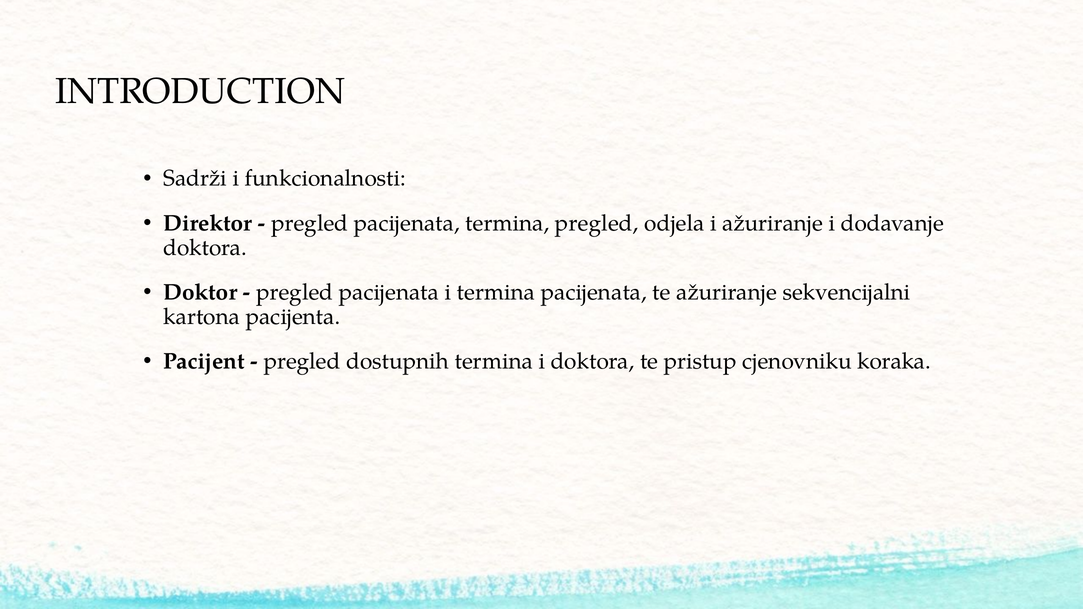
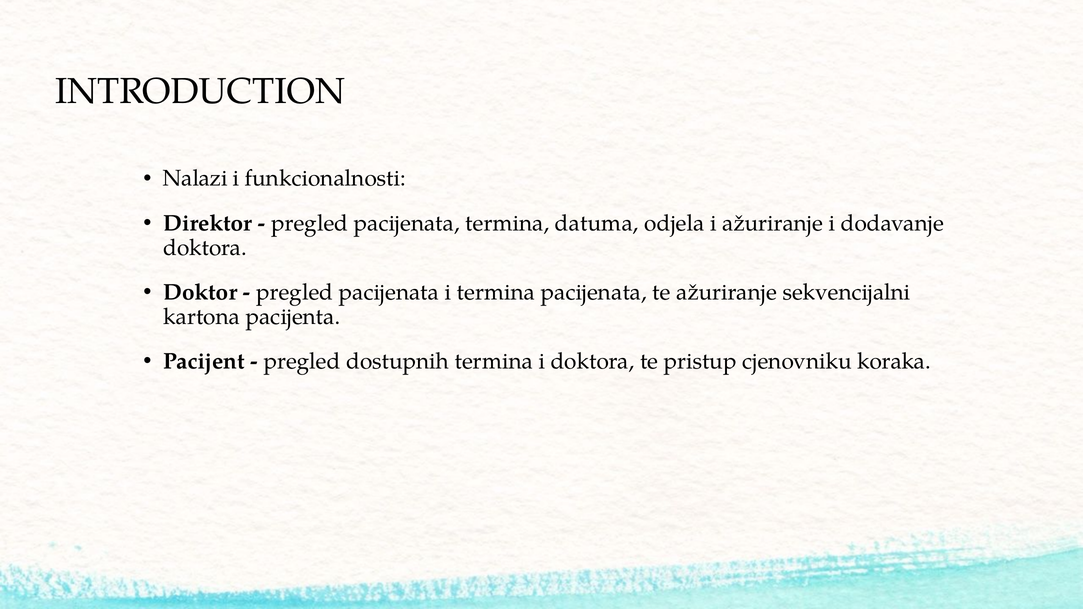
Sadrži: Sadrži -> Nalazi
termina pregled: pregled -> datuma
